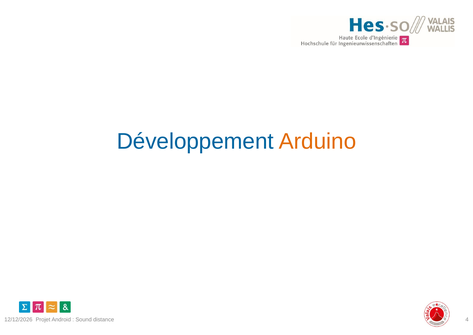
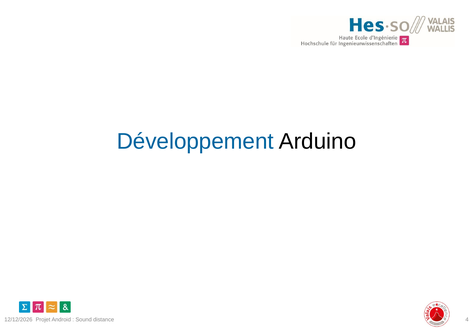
Arduino colour: orange -> black
